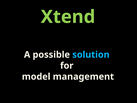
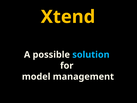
Xtend colour: light green -> yellow
